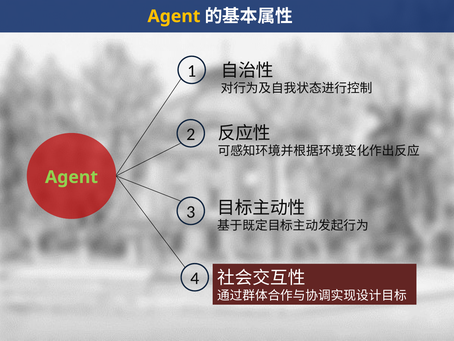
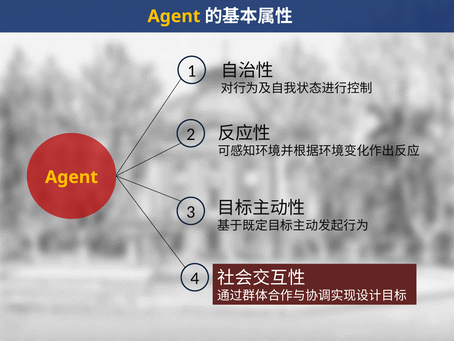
Agent at (71, 177) colour: light green -> yellow
